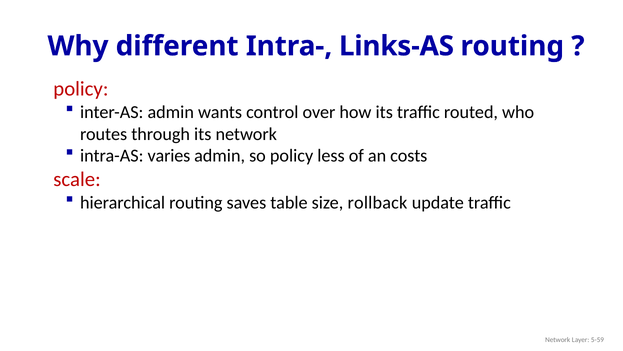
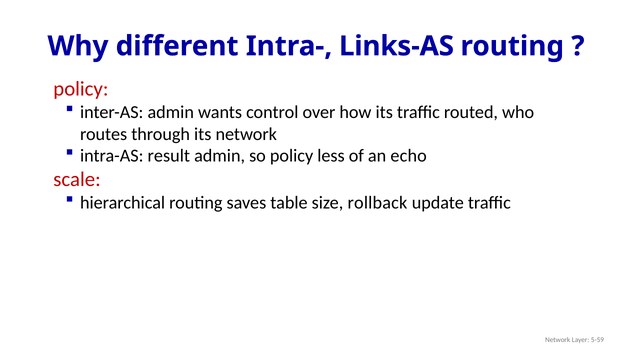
varies: varies -> result
costs: costs -> echo
